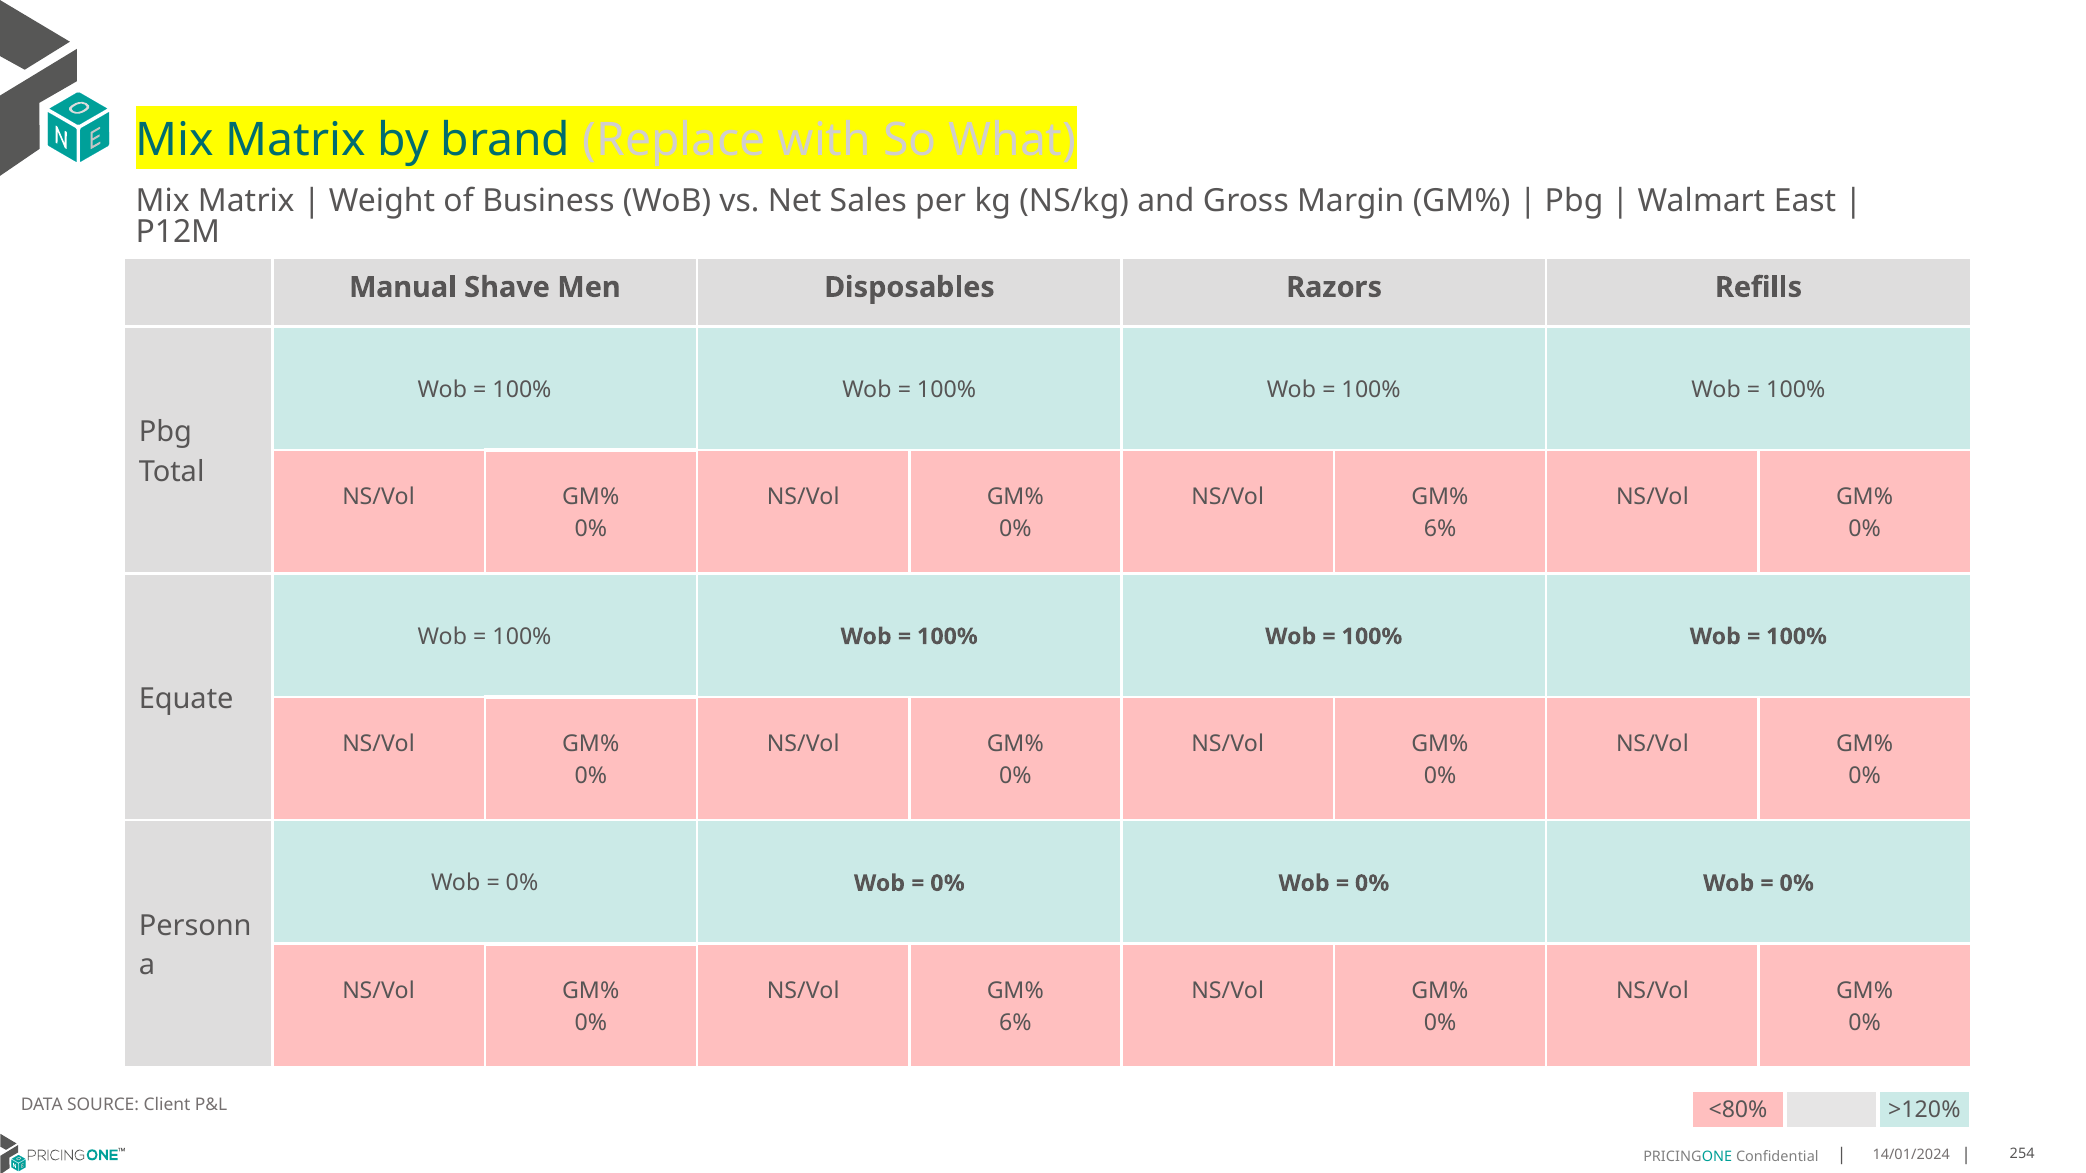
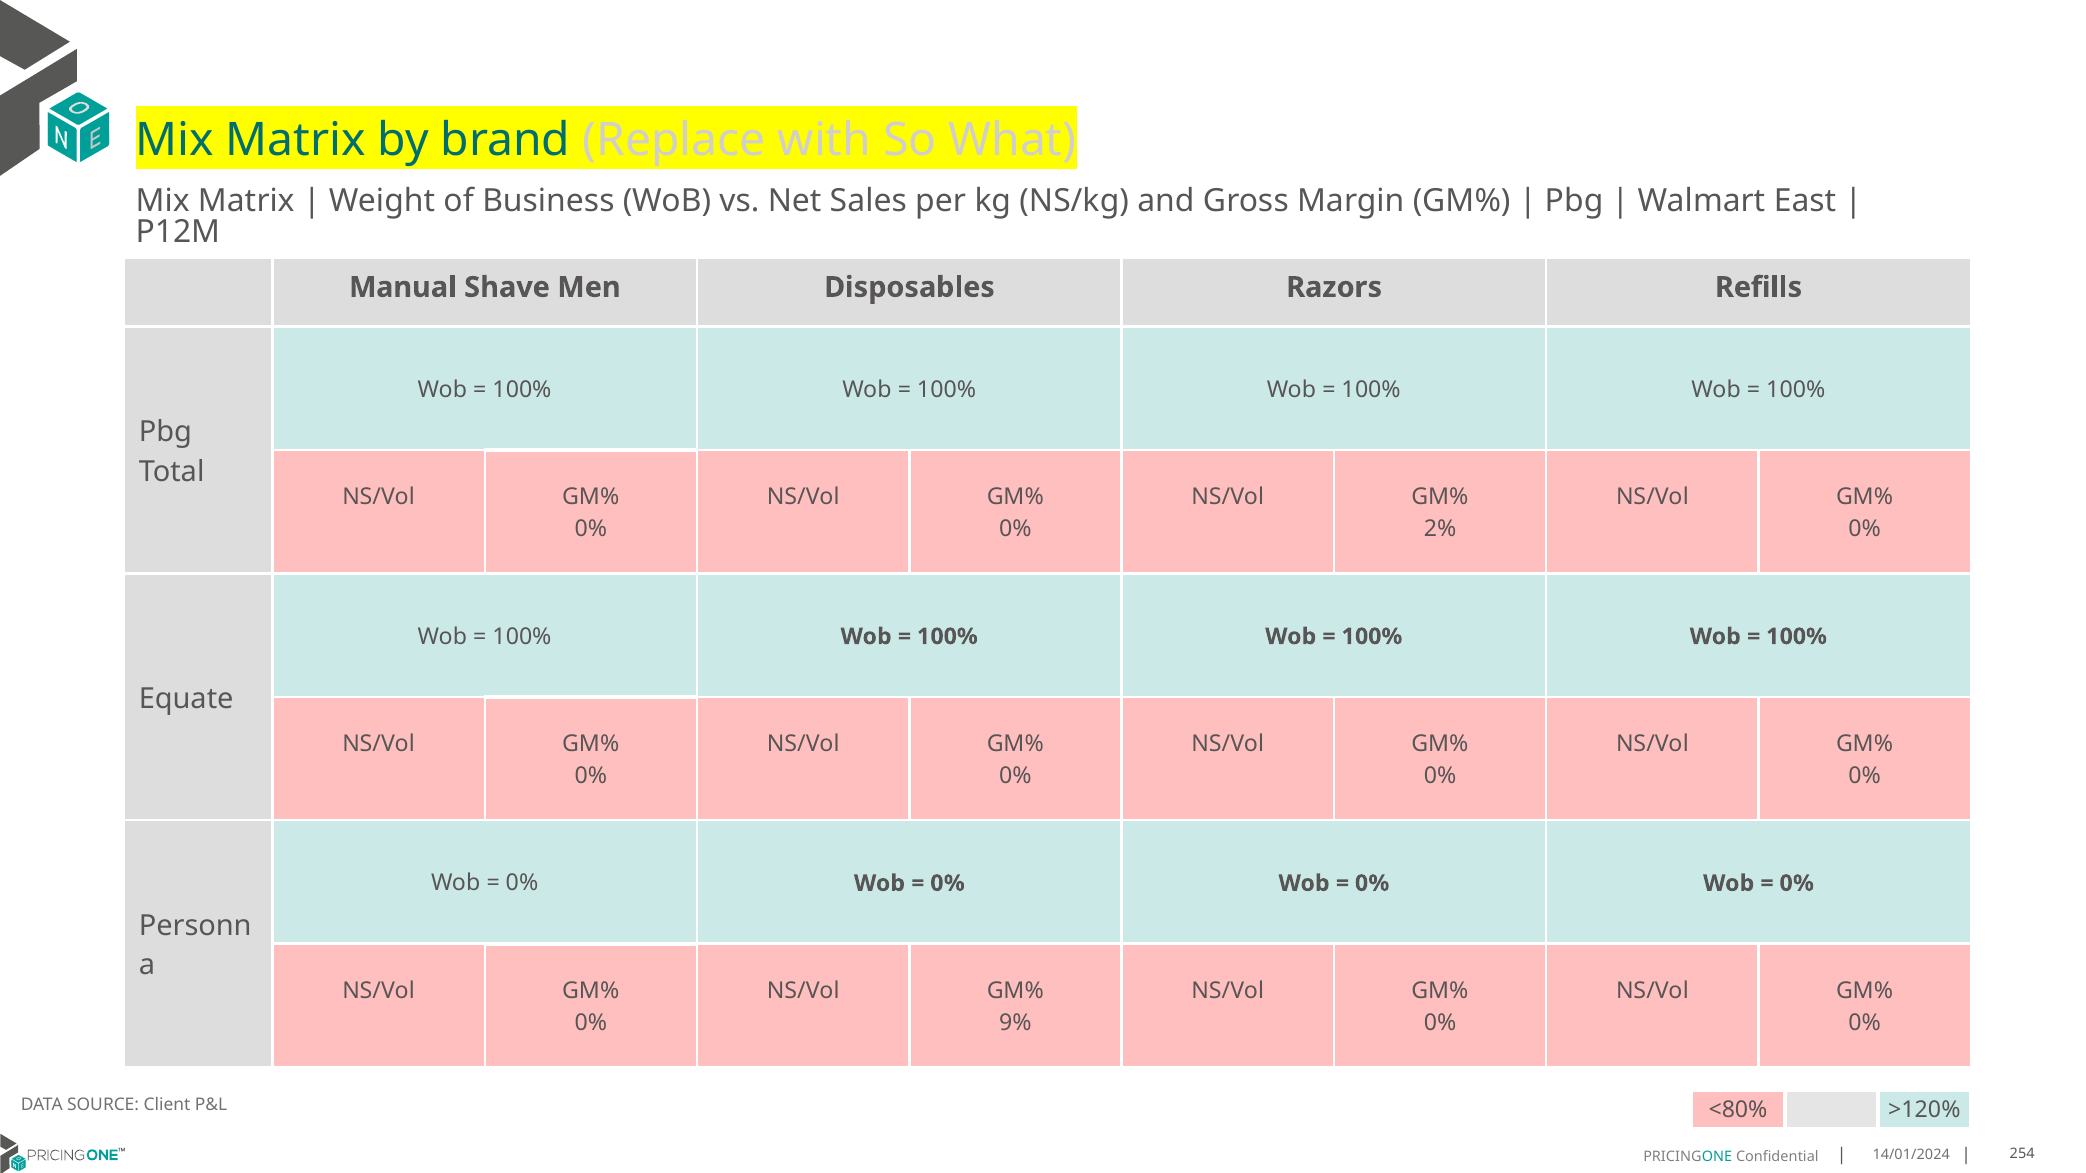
6% at (1440, 529): 6% -> 2%
6% at (1015, 1023): 6% -> 9%
